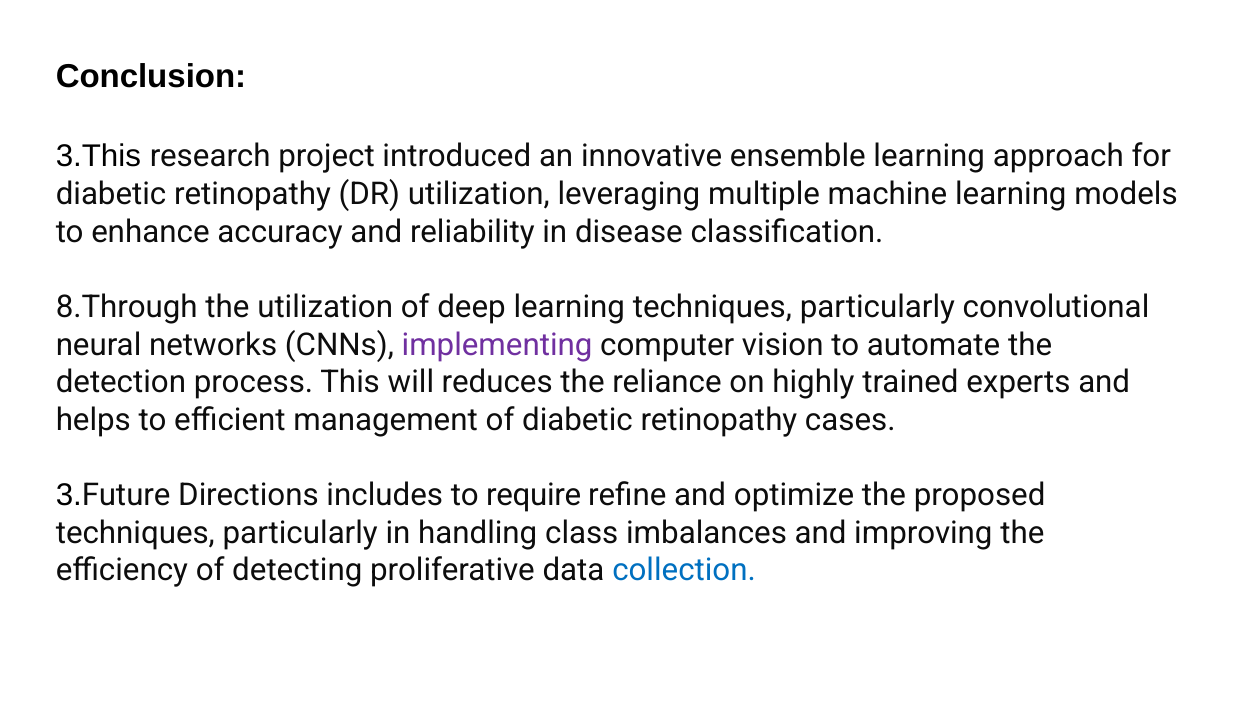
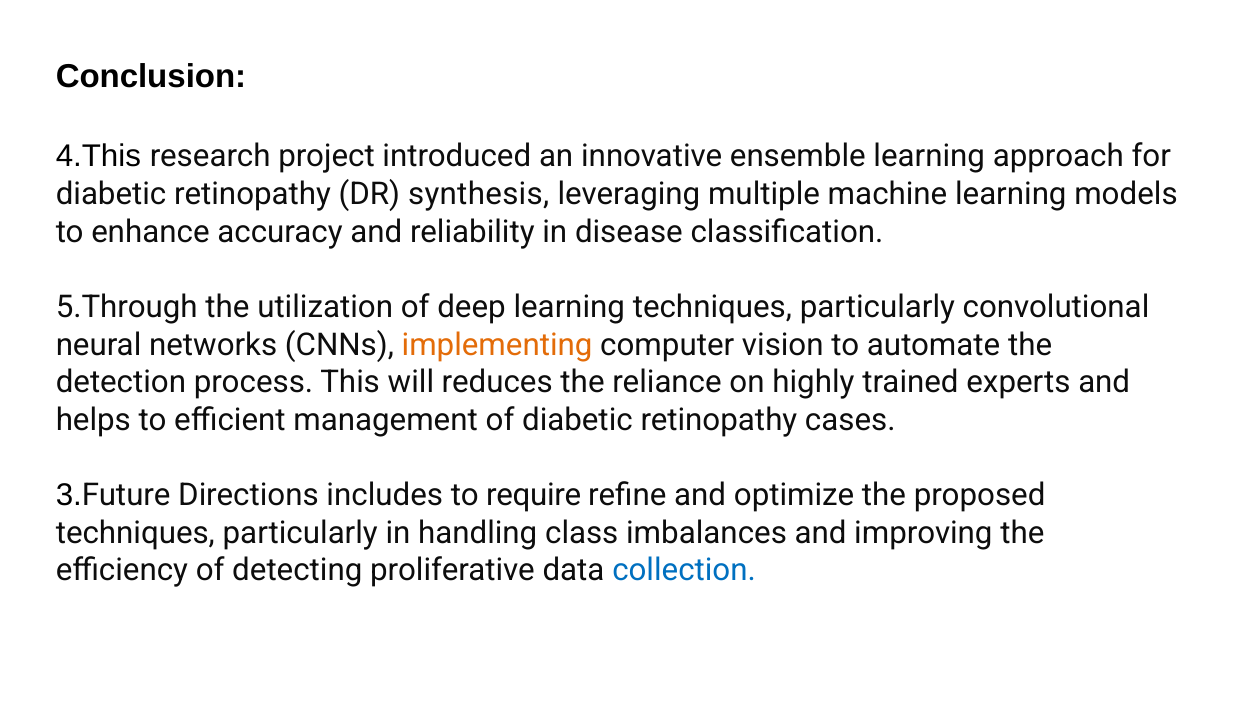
3.This: 3.This -> 4.This
DR utilization: utilization -> synthesis
8.Through: 8.Through -> 5.Through
implementing colour: purple -> orange
